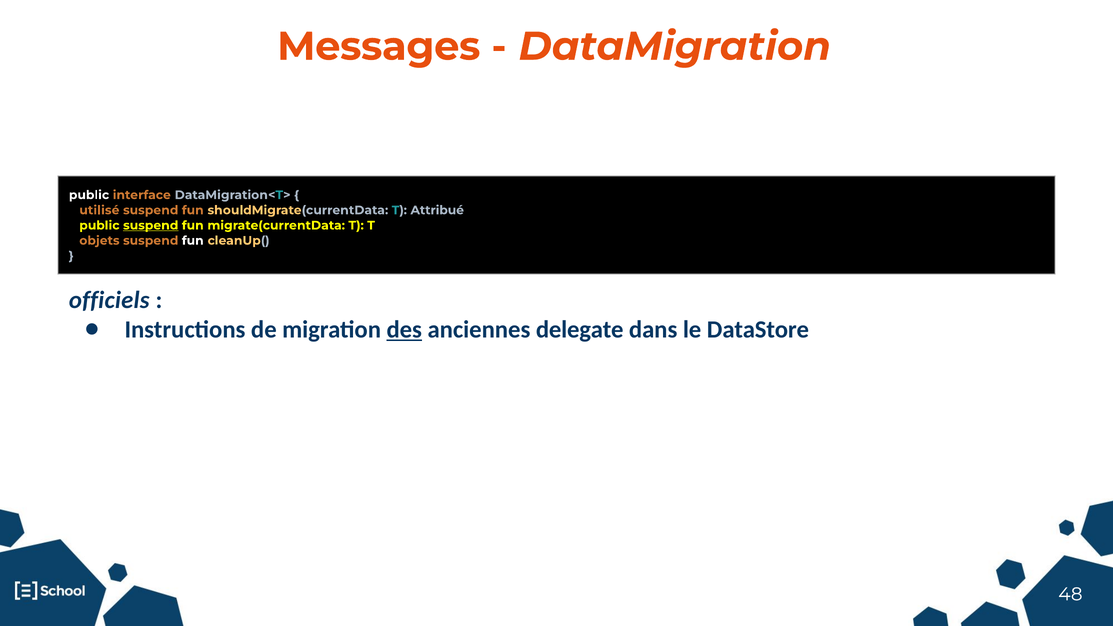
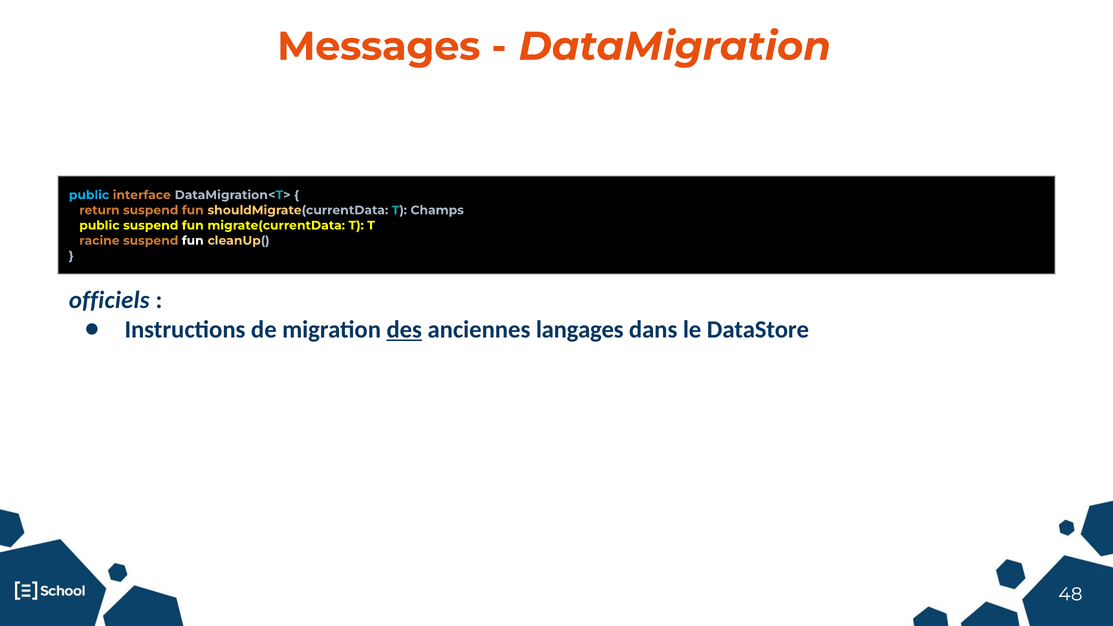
public at (89, 195) colour: white -> light blue
utilisé: utilisé -> return
Attribué: Attribué -> Champs
suspend at (151, 225) underline: present -> none
objets: objets -> racine
delegate: delegate -> langages
